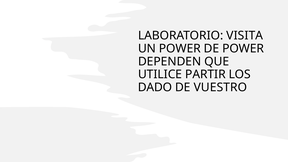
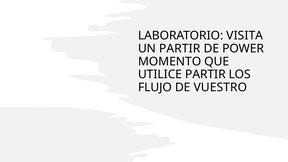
UN POWER: POWER -> PARTIR
DEPENDEN: DEPENDEN -> MOMENTO
DADO: DADO -> FLUJO
